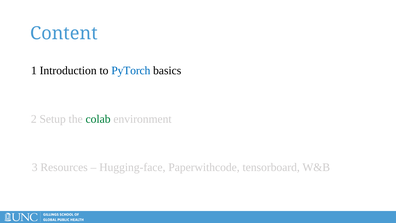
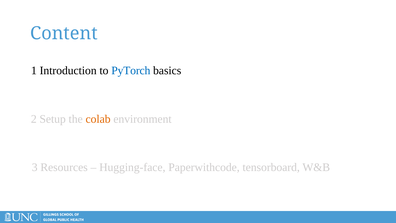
colab colour: green -> orange
